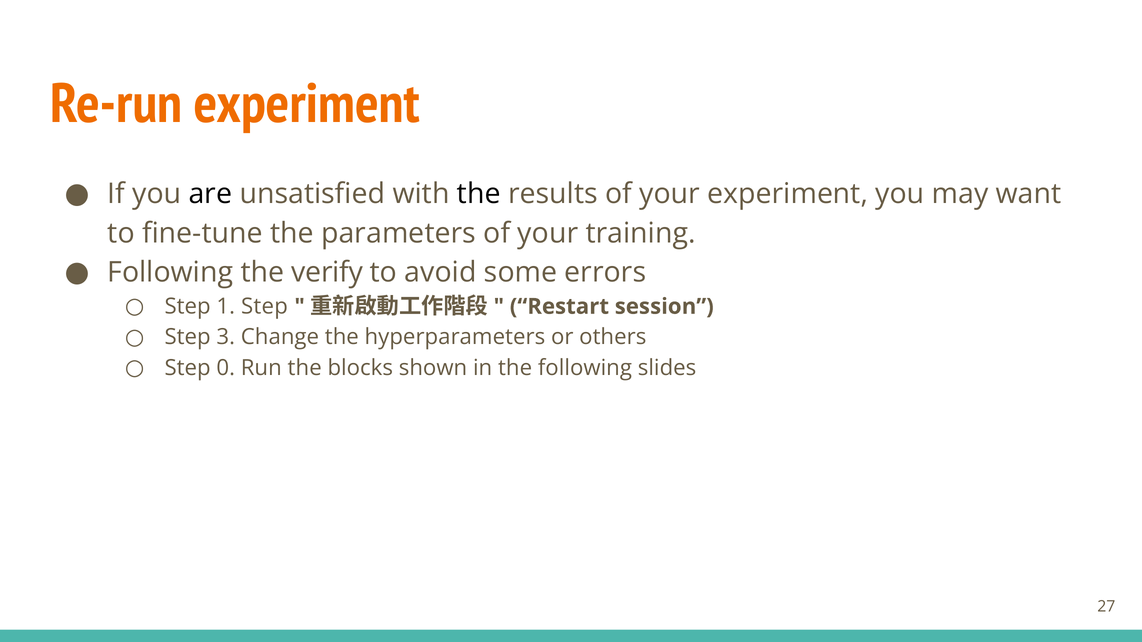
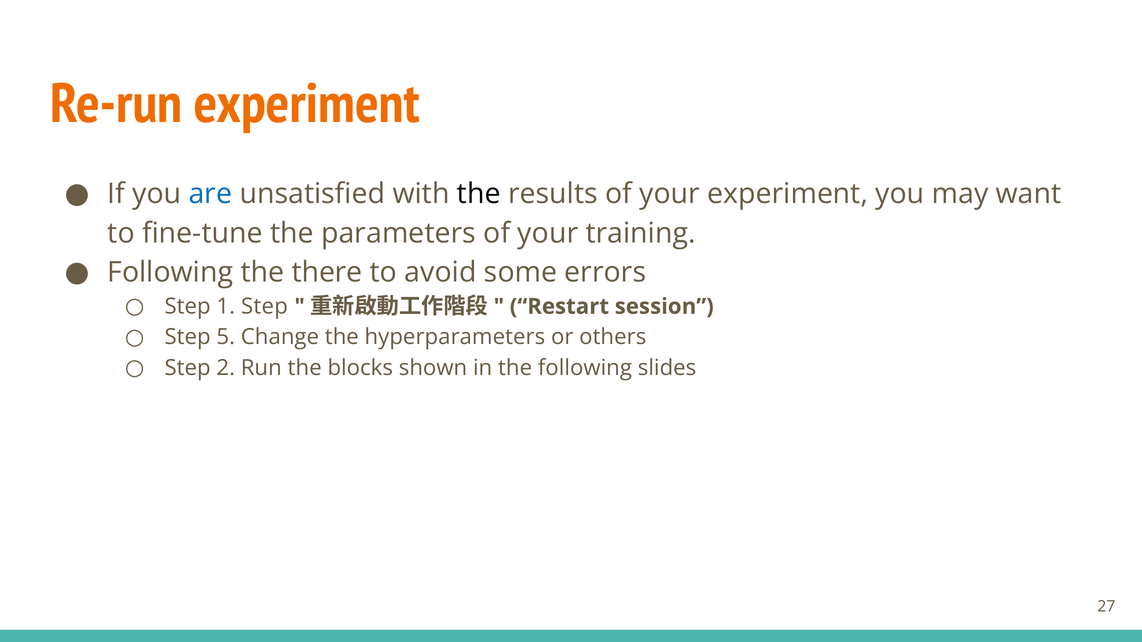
are colour: black -> blue
verify: verify -> there
3: 3 -> 5
0: 0 -> 2
